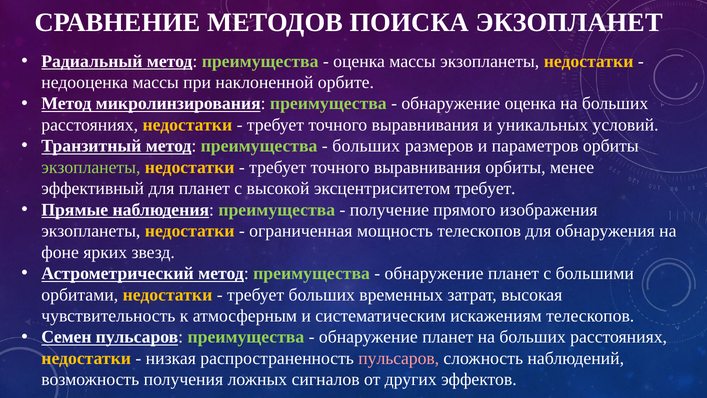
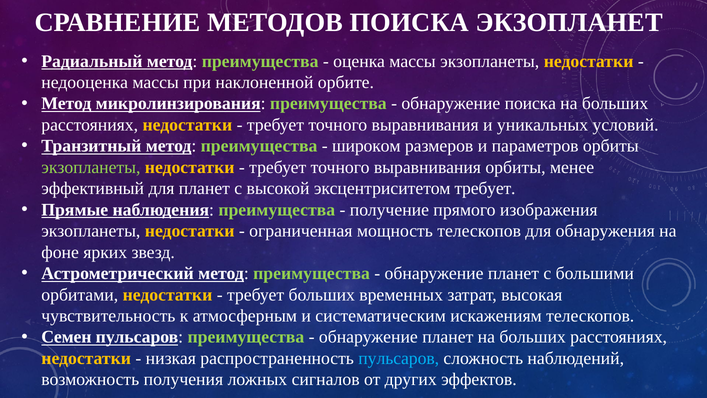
обнаружение оценка: оценка -> поиска
больших at (366, 146): больших -> широком
пульсаров at (399, 358) colour: pink -> light blue
